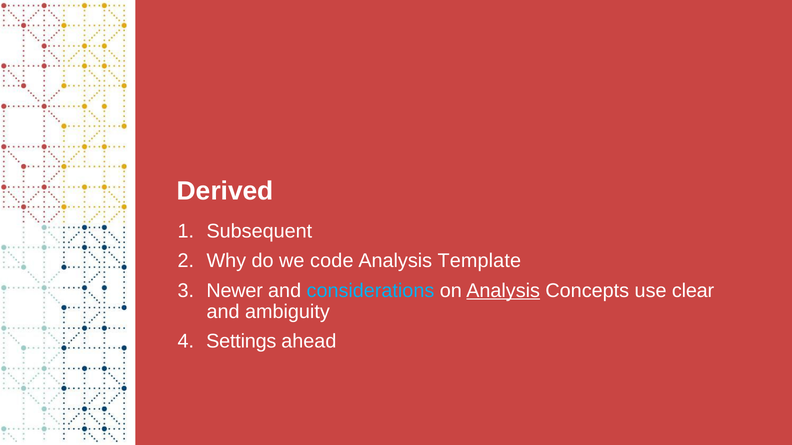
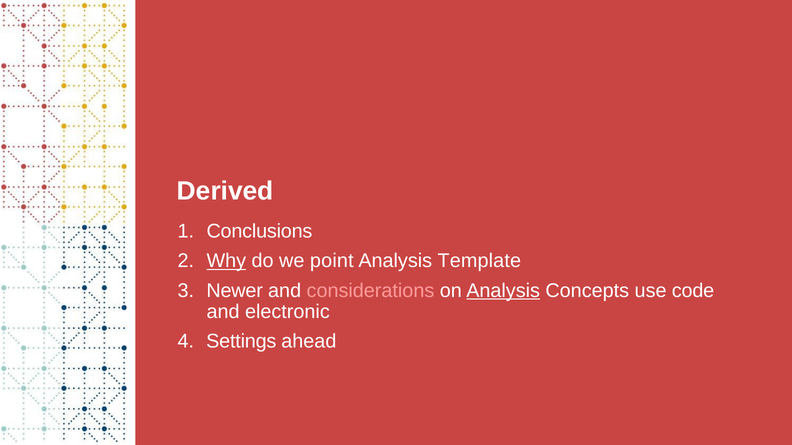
Subsequent: Subsequent -> Conclusions
Why underline: none -> present
code: code -> point
considerations colour: light blue -> pink
clear: clear -> code
ambiguity: ambiguity -> electronic
